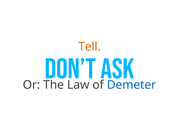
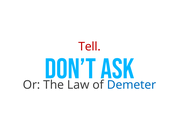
Tell colour: orange -> red
